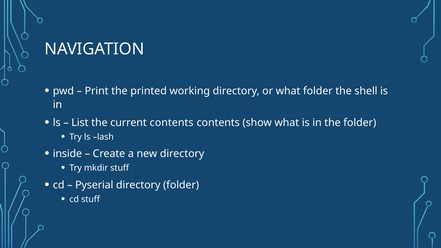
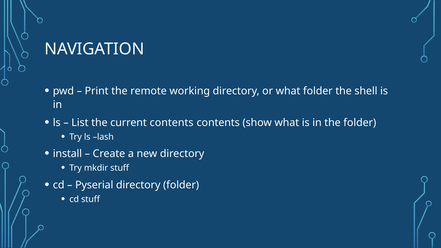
printed: printed -> remote
inside: inside -> install
